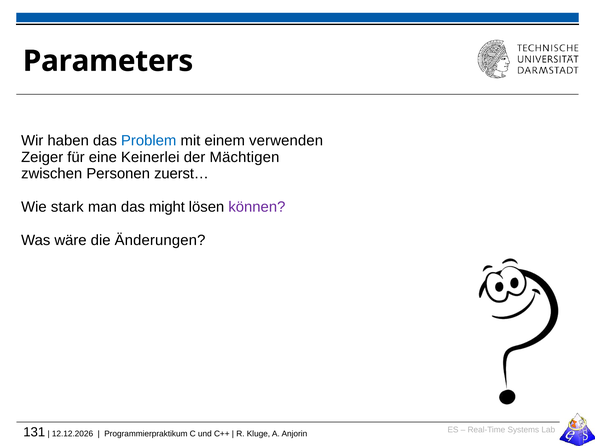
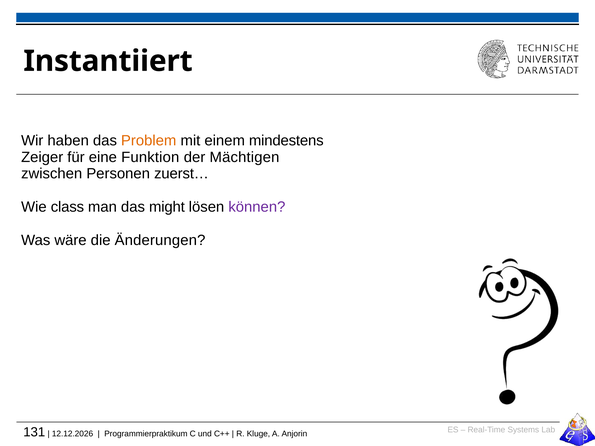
Parameters: Parameters -> Instantiiert
Problem colour: blue -> orange
verwenden: verwenden -> mindestens
Keinerlei: Keinerlei -> Funktion
stark: stark -> class
